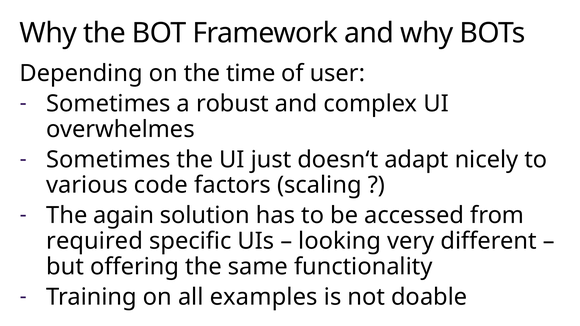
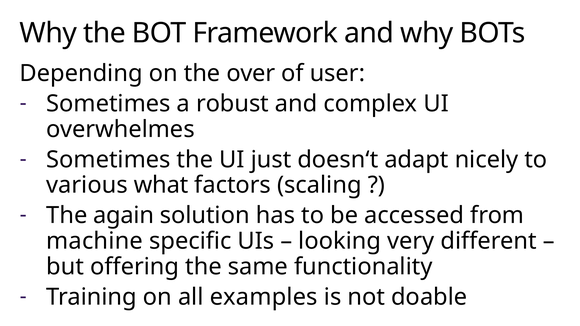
time: time -> over
code: code -> what
required: required -> machine
